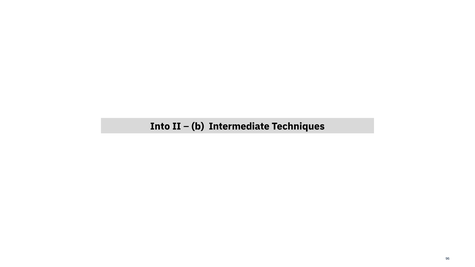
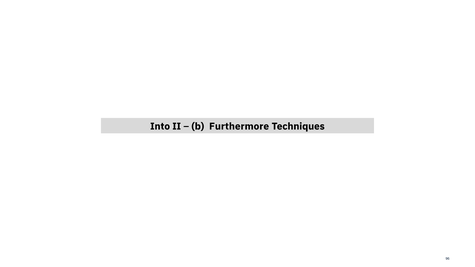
Intermediate: Intermediate -> Furthermore
